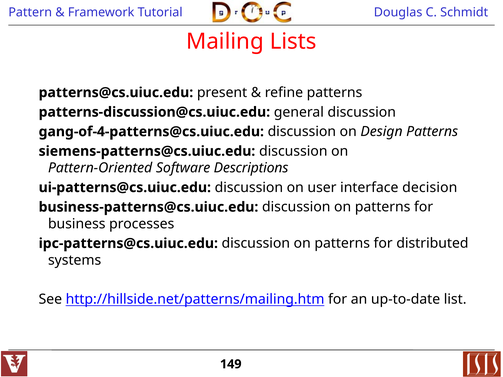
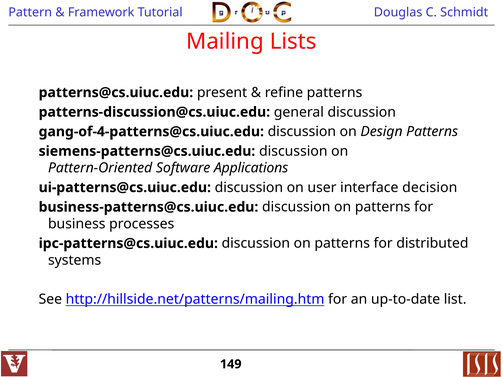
Descriptions: Descriptions -> Applications
